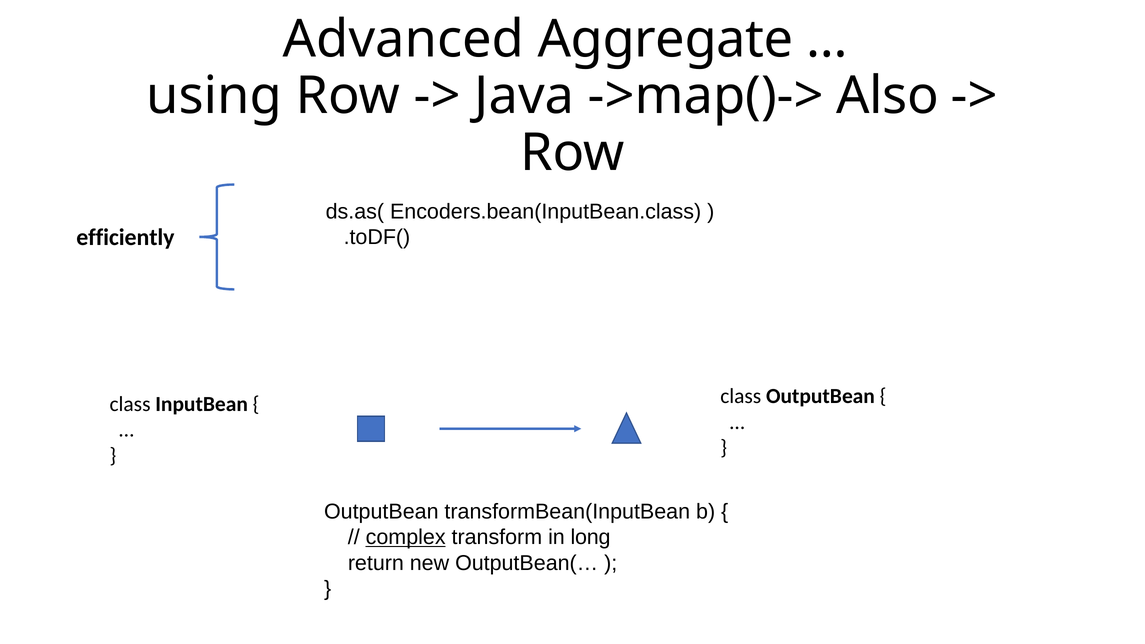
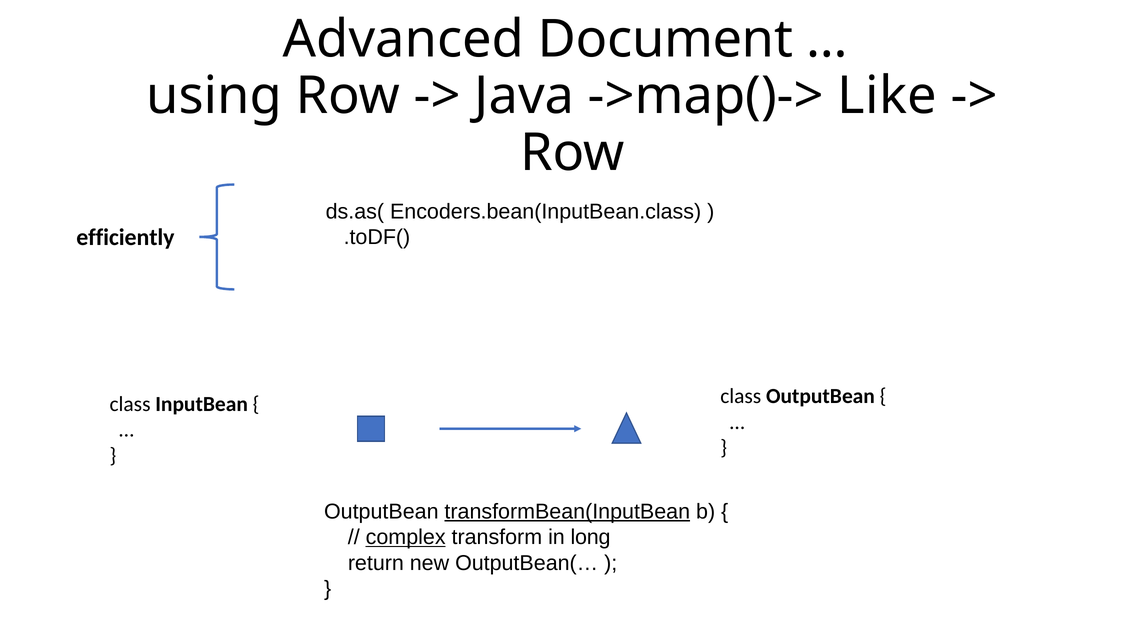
Aggregate: Aggregate -> Document
Also: Also -> Like
transformBean(InputBean underline: none -> present
